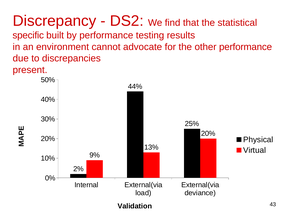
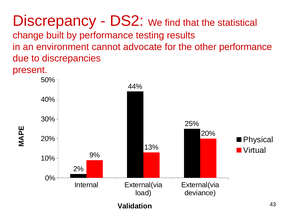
specific: specific -> change
